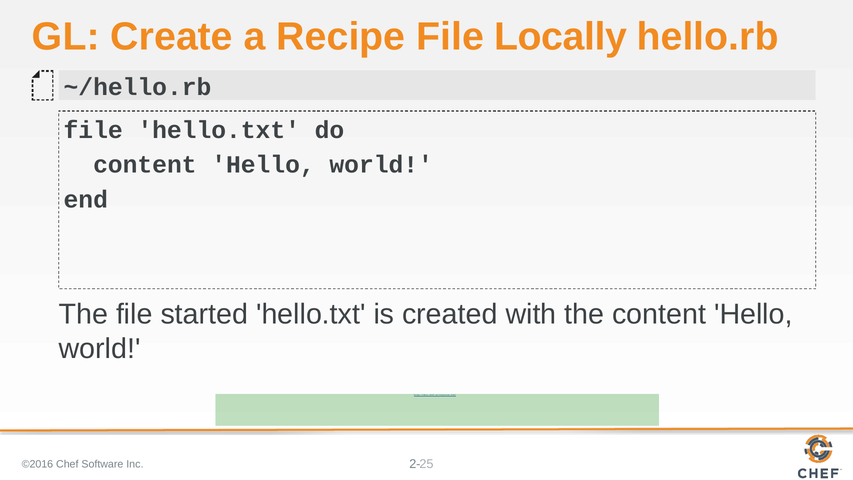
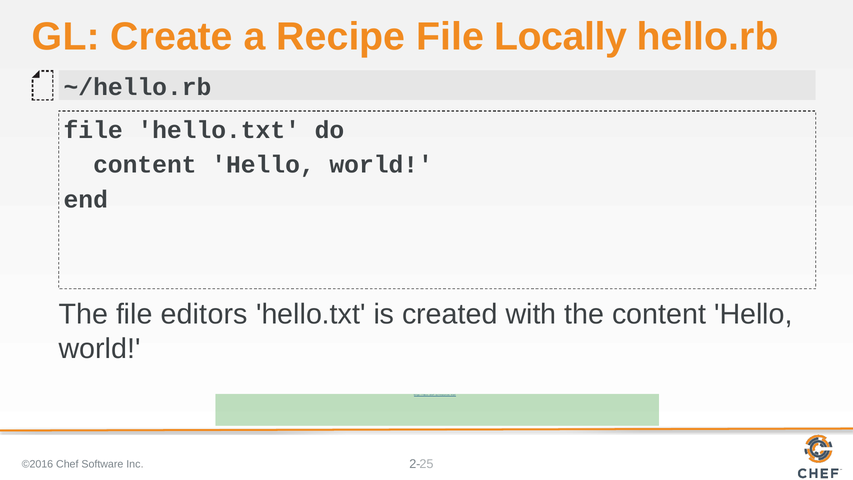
started: started -> editors
